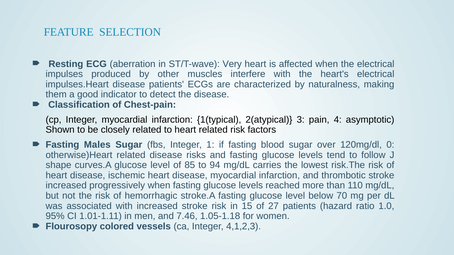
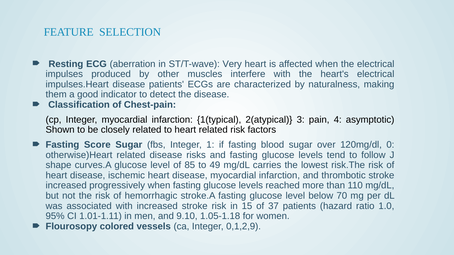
Males: Males -> Score
94: 94 -> 49
27: 27 -> 37
7.46: 7.46 -> 9.10
4,1,2,3: 4,1,2,3 -> 0,1,2,9
